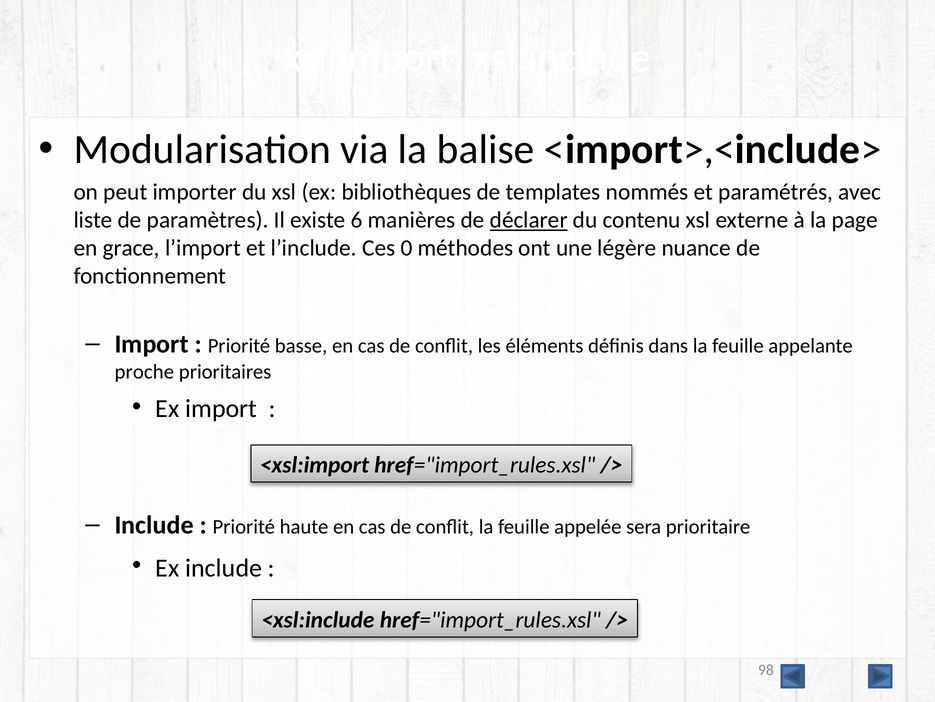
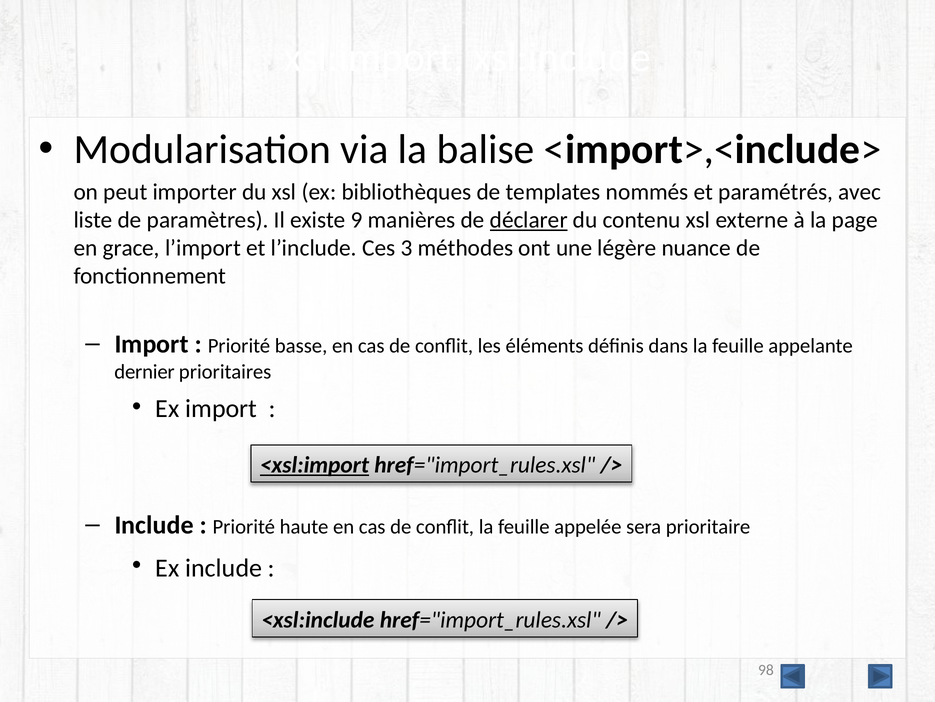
6: 6 -> 9
0: 0 -> 3
proche: proche -> dernier
<xsl:import underline: none -> present
